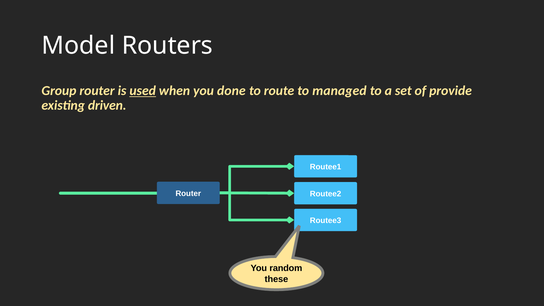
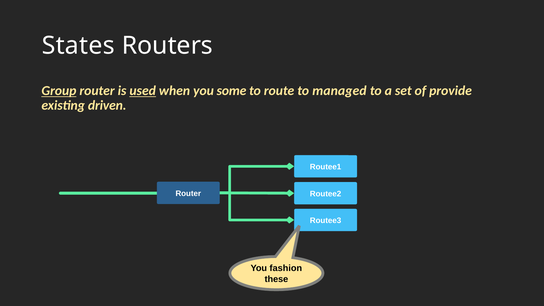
Model: Model -> States
Group underline: none -> present
done: done -> some
random: random -> fashion
